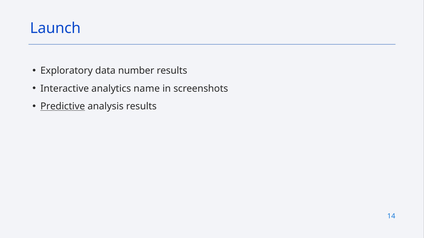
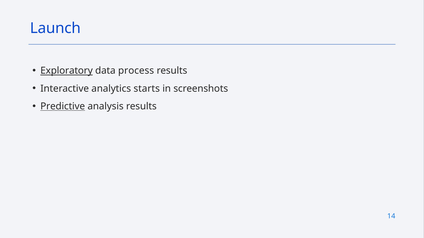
Exploratory underline: none -> present
number: number -> process
name: name -> starts
